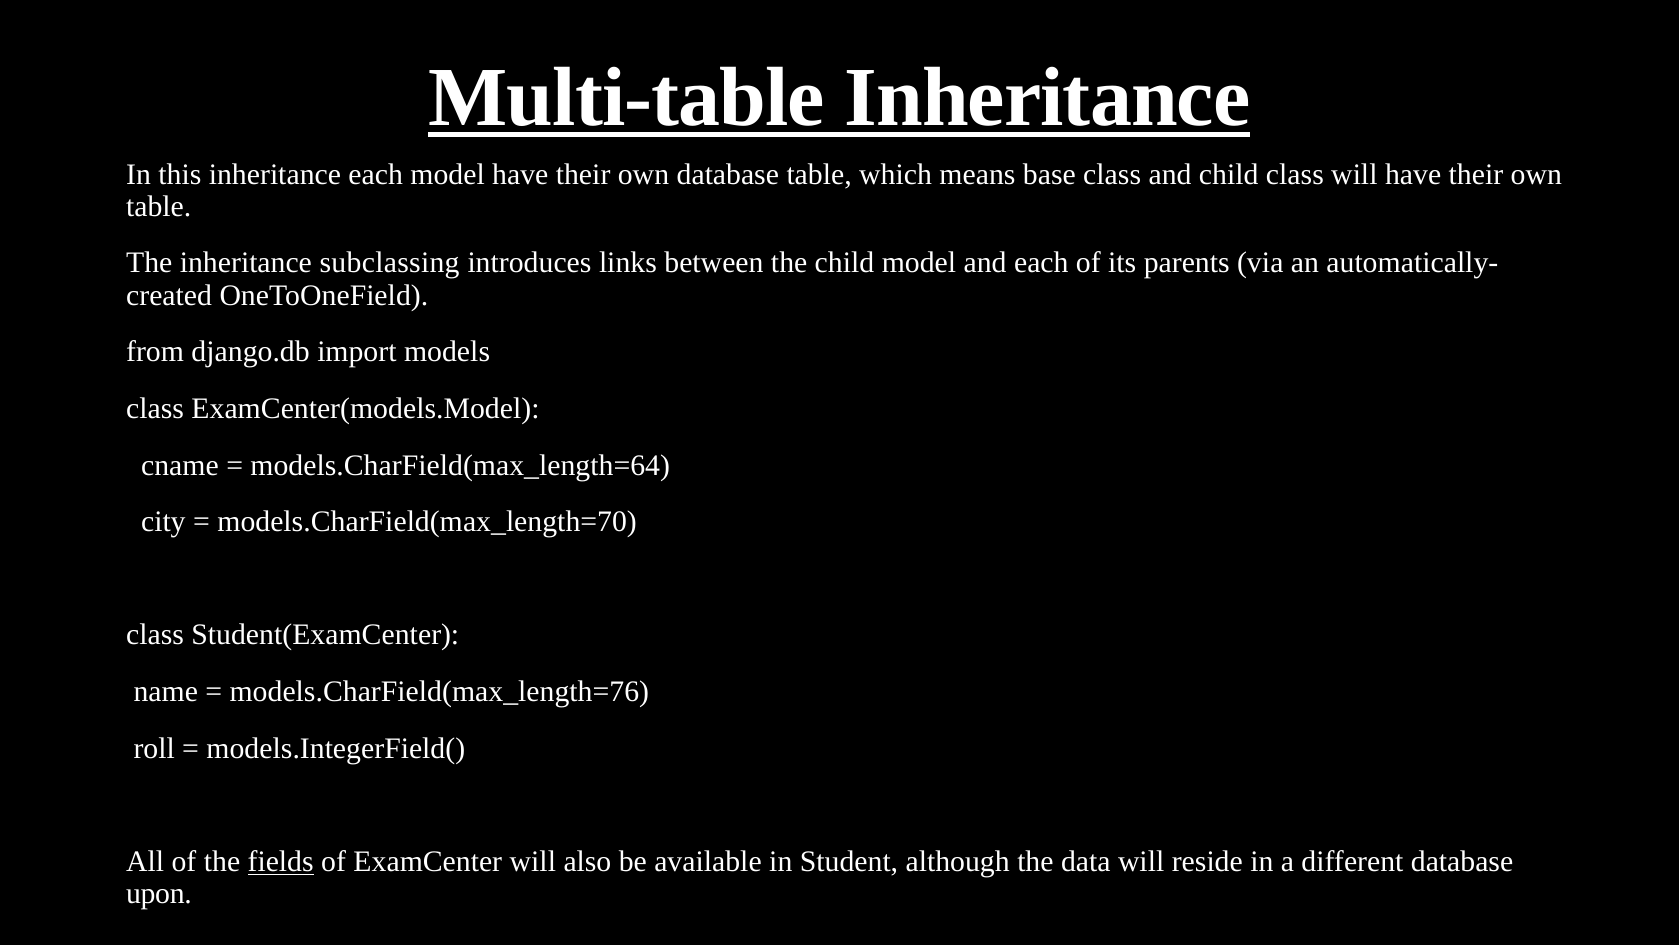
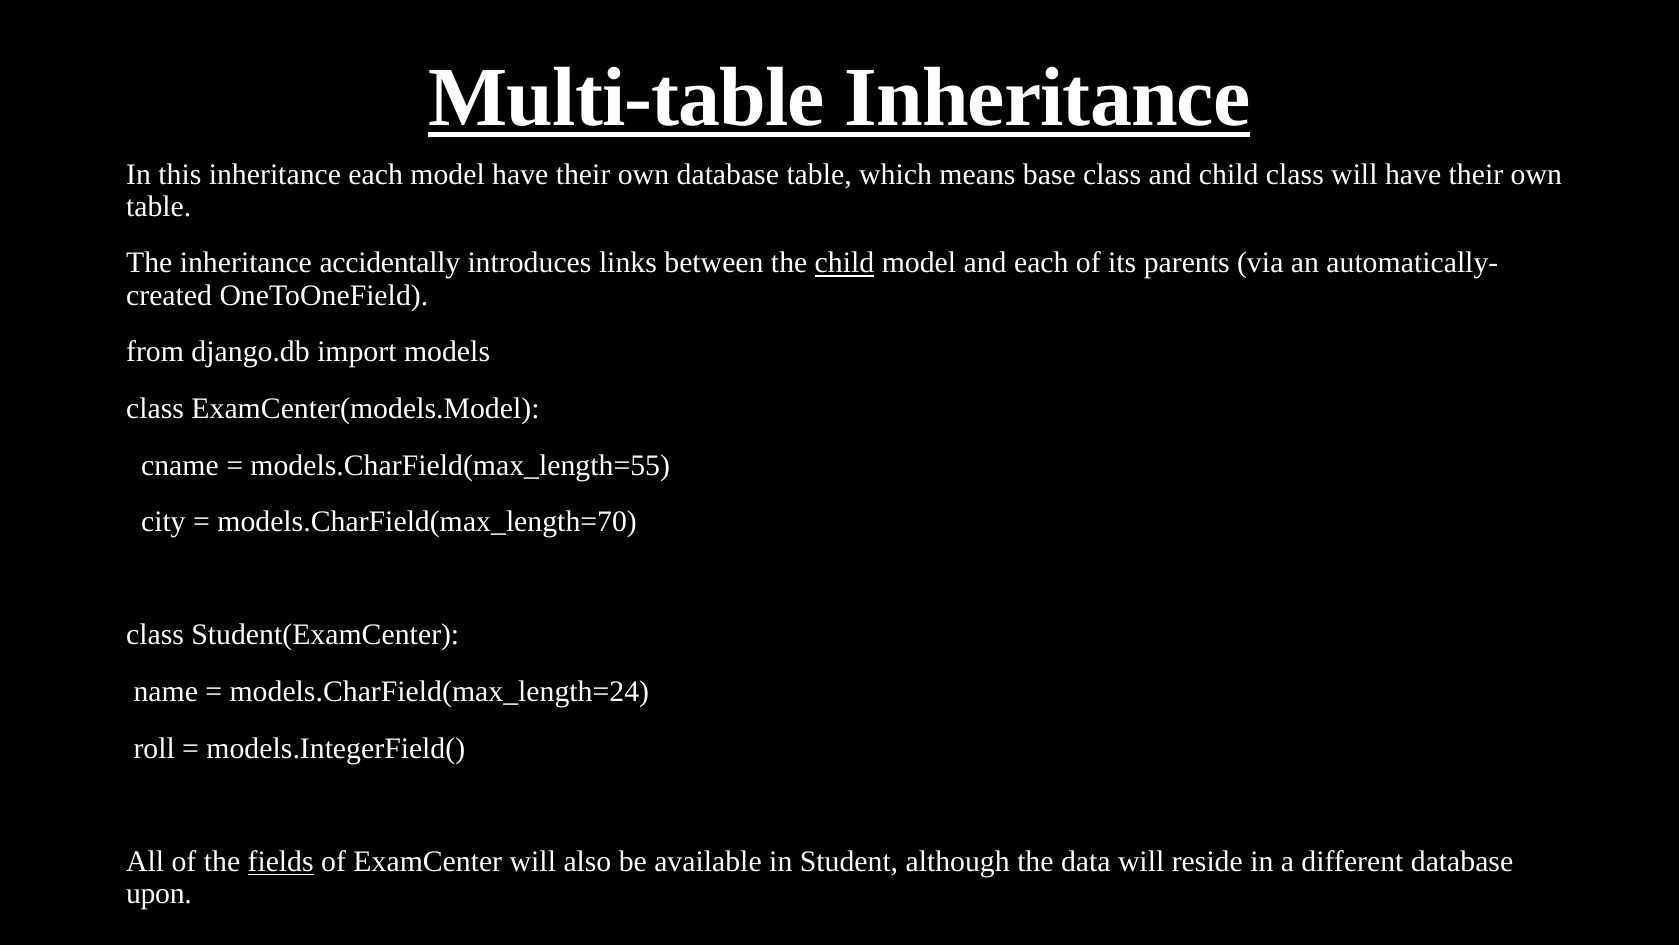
subclassing: subclassing -> accidentally
child at (844, 263) underline: none -> present
models.CharField(max_length=64: models.CharField(max_length=64 -> models.CharField(max_length=55
models.CharField(max_length=76: models.CharField(max_length=76 -> models.CharField(max_length=24
